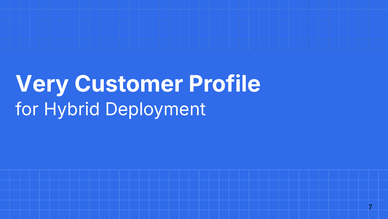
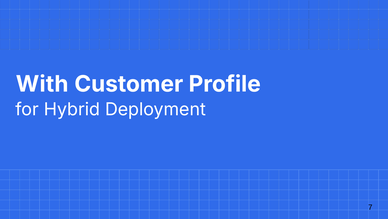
Very: Very -> With
